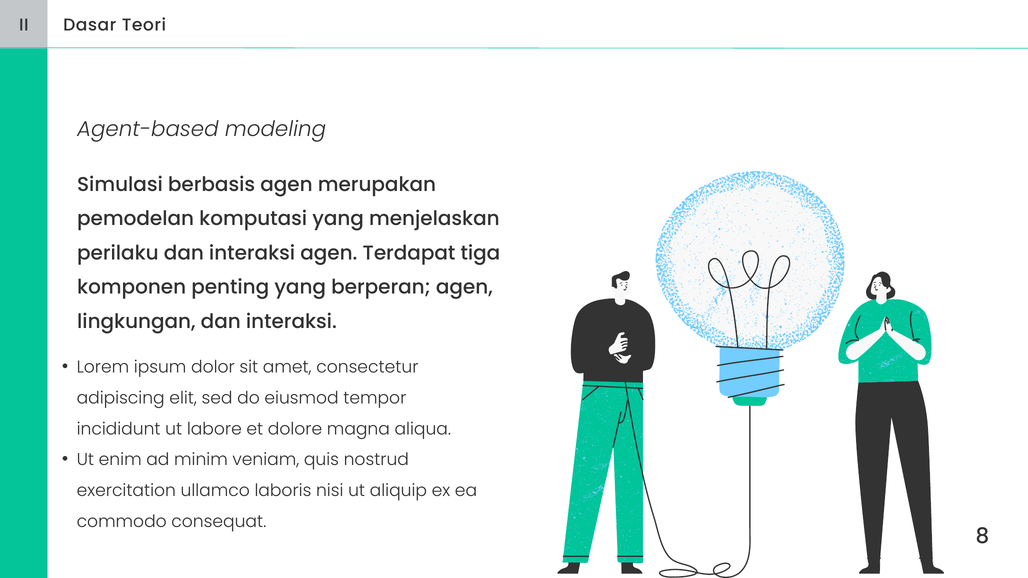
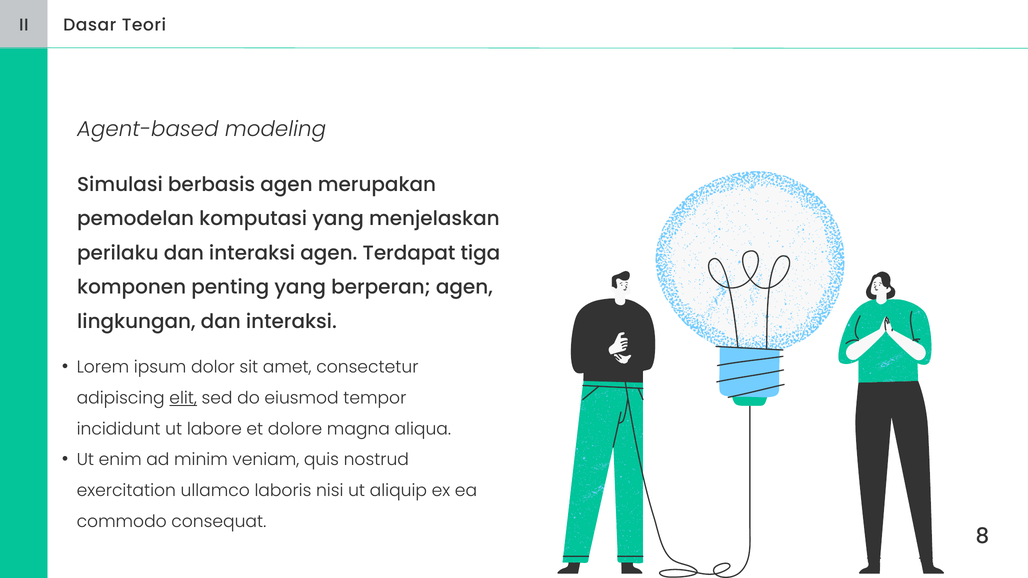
elit underline: none -> present
